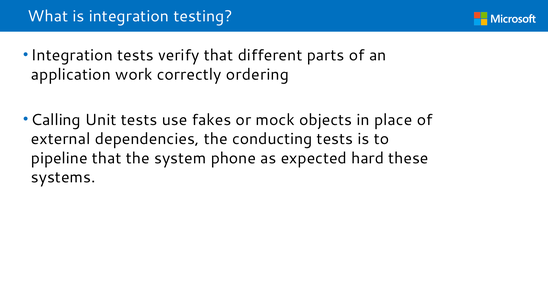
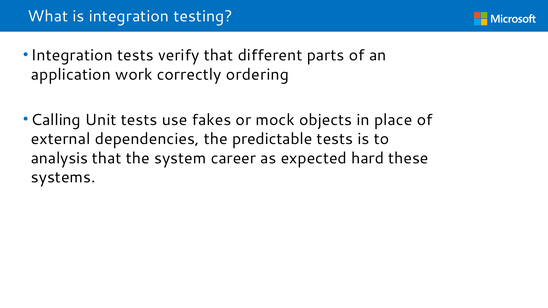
conducting: conducting -> predictable
pipeline: pipeline -> analysis
phone: phone -> career
